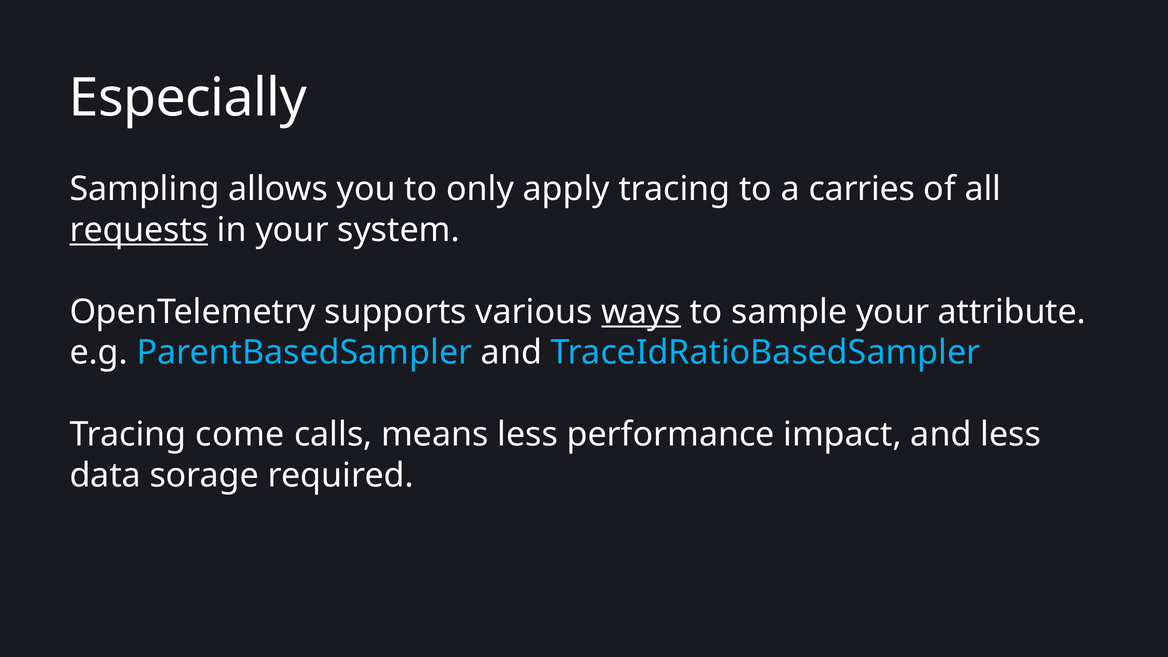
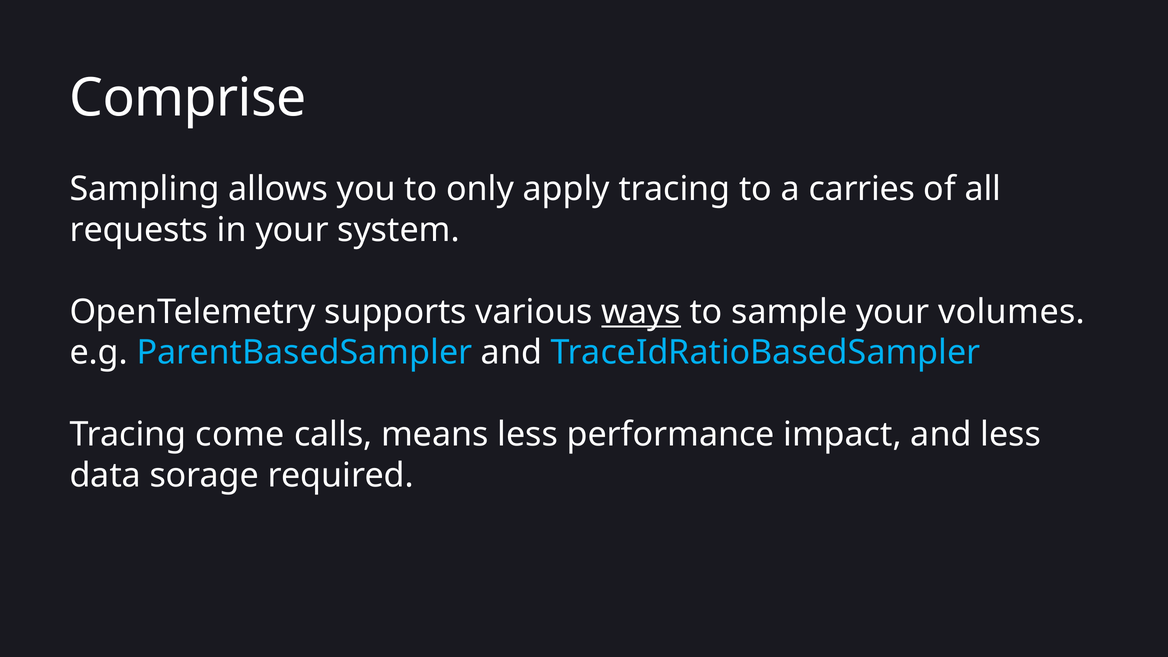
Especially: Especially -> Comprise
requests underline: present -> none
attribute: attribute -> volumes
